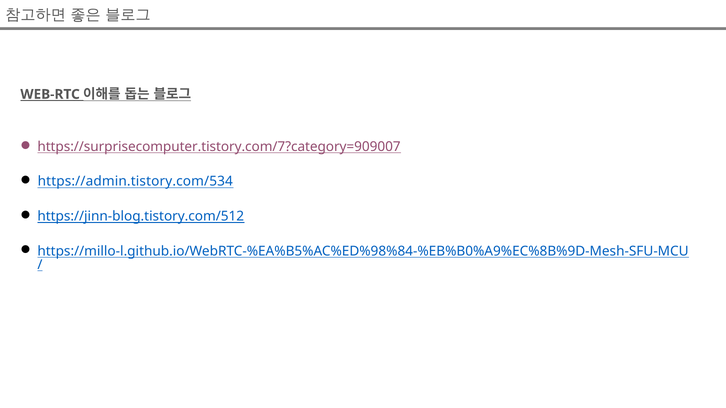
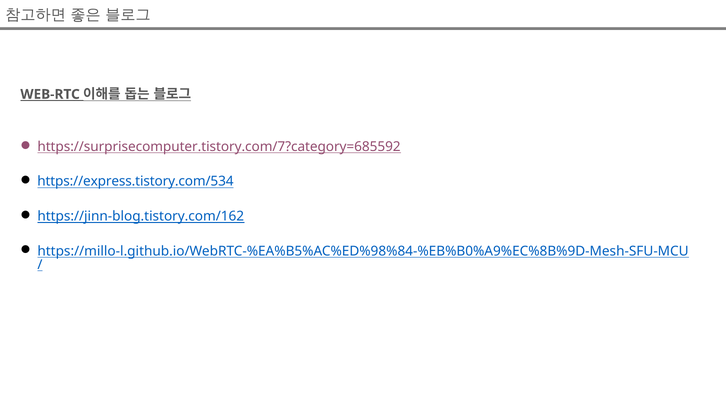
https://surprisecomputer.tistory.com/7?category=909007: https://surprisecomputer.tistory.com/7?category=909007 -> https://surprisecomputer.tistory.com/7?category=685592
https://admin.tistory.com/534: https://admin.tistory.com/534 -> https://express.tistory.com/534
https://jinn-blog.tistory.com/512: https://jinn-blog.tistory.com/512 -> https://jinn-blog.tistory.com/162
